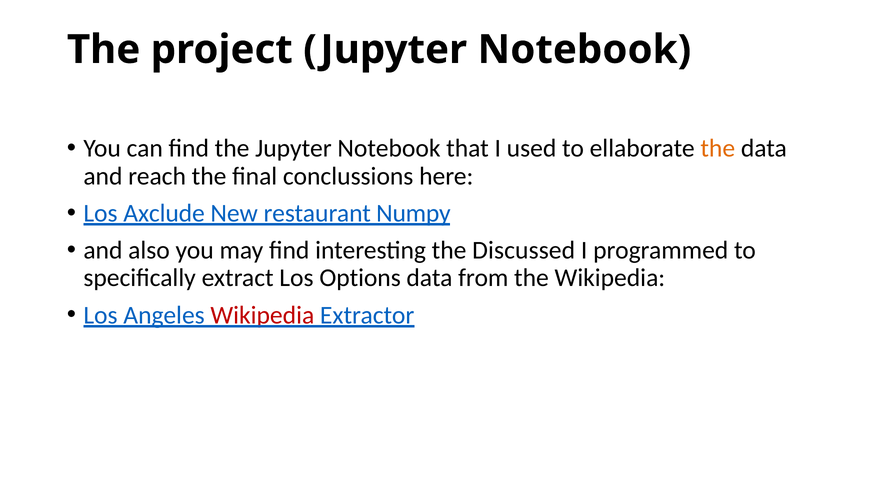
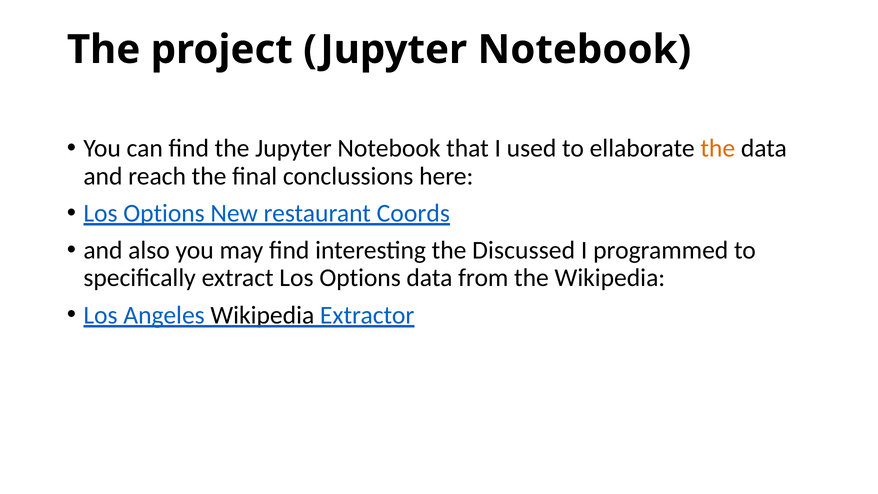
Axclude at (164, 213): Axclude -> Options
Numpy: Numpy -> Coords
Wikipedia at (262, 315) colour: red -> black
